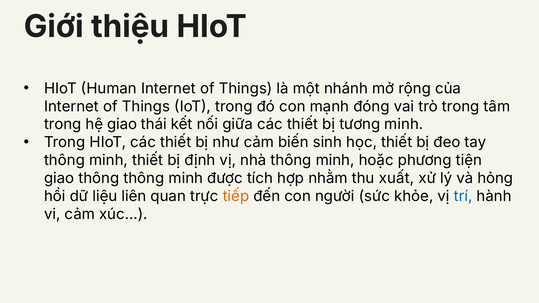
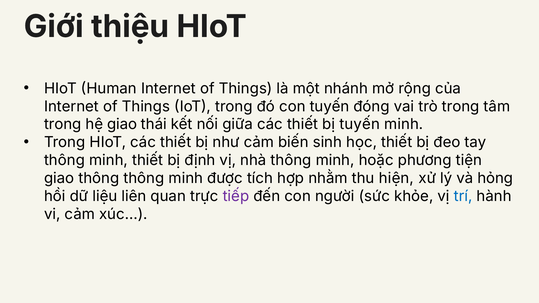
con mạnh: mạnh -> tuyến
bị tương: tương -> tuyến
xuất: xuất -> hiện
tiếp colour: orange -> purple
